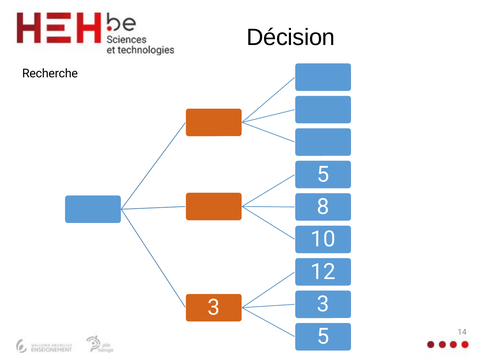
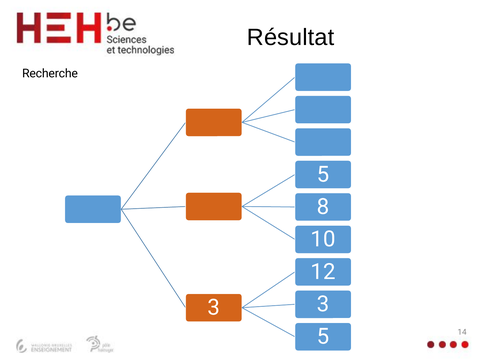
Décision: Décision -> Résultat
